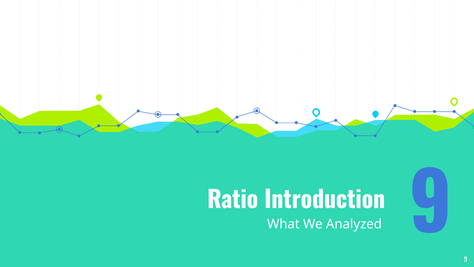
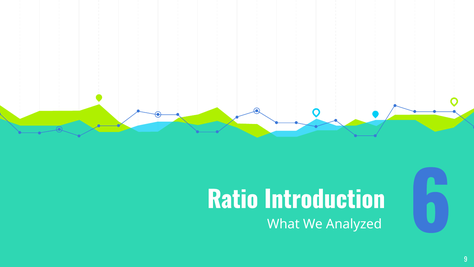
Analyzed 9: 9 -> 6
